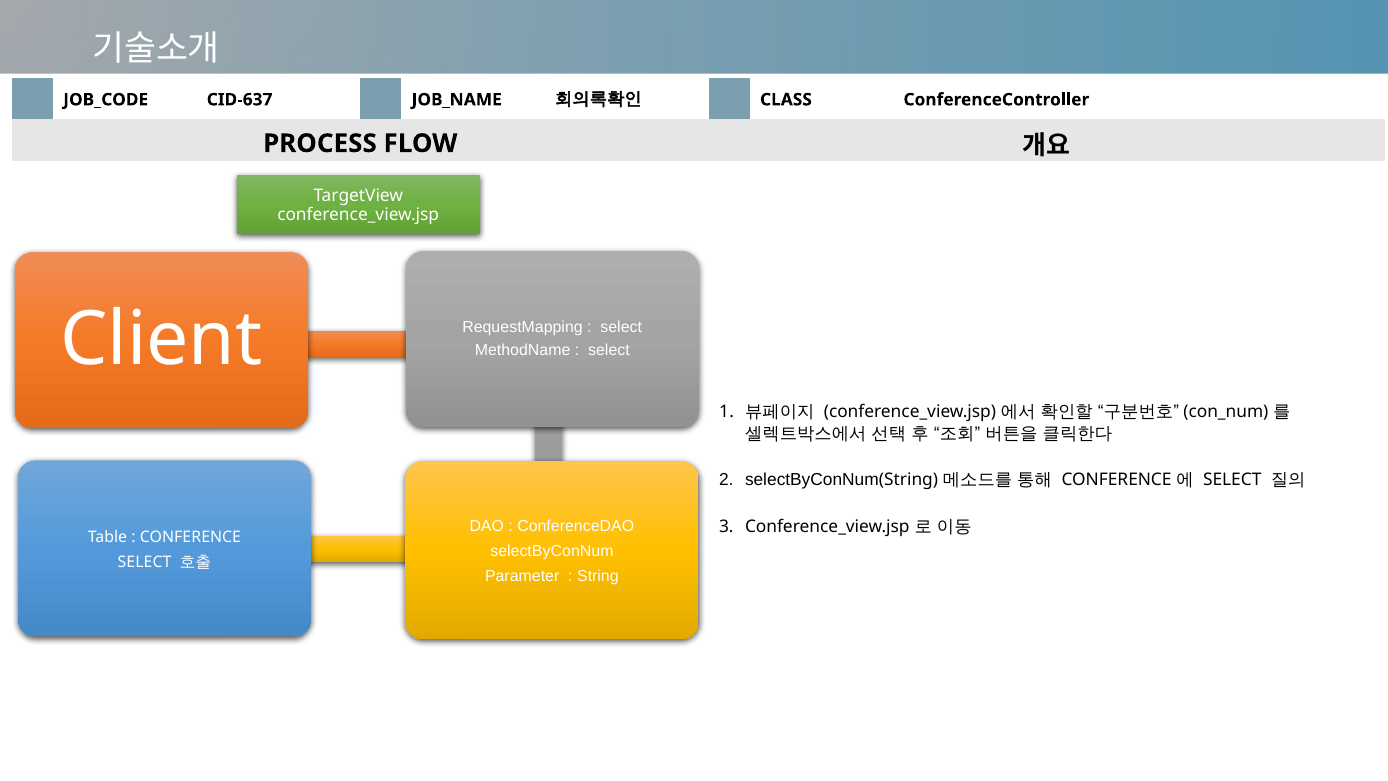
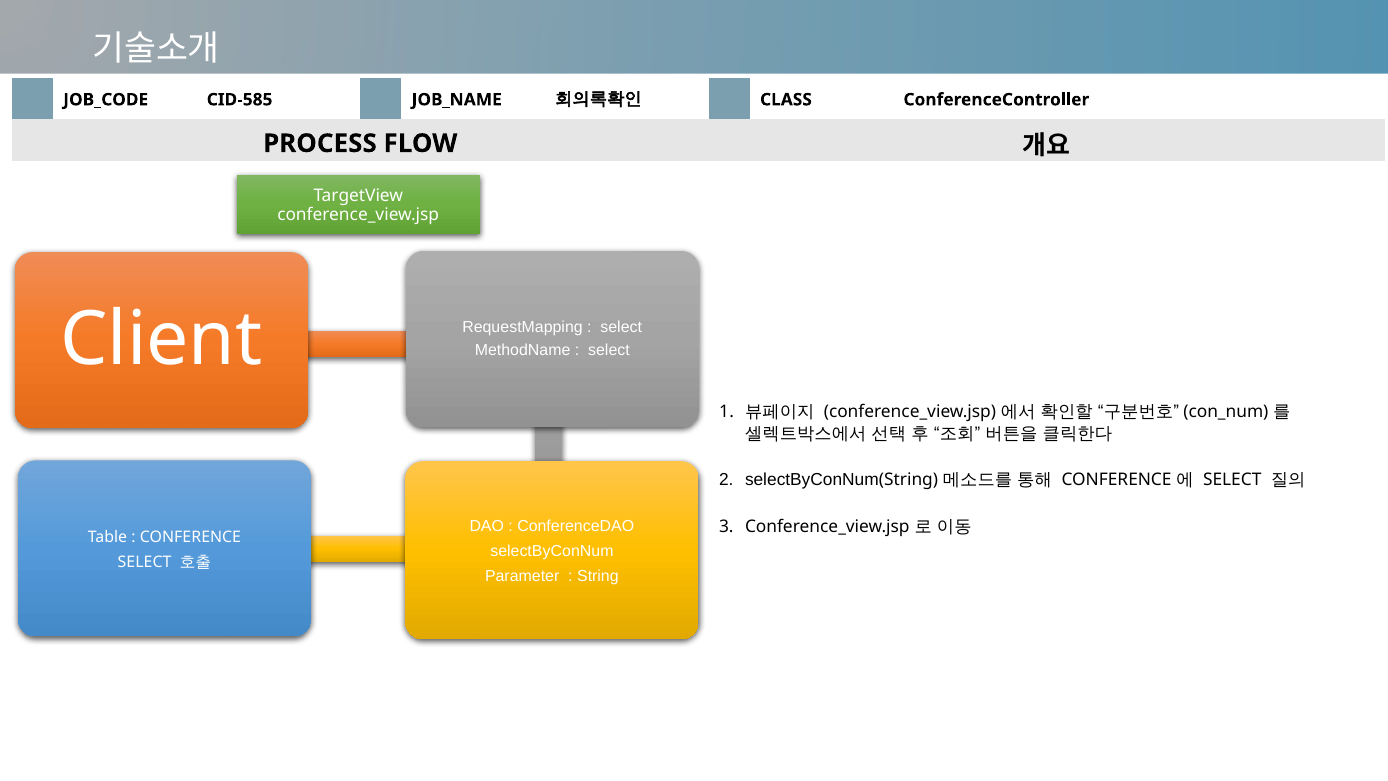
CID-637: CID-637 -> CID-585
